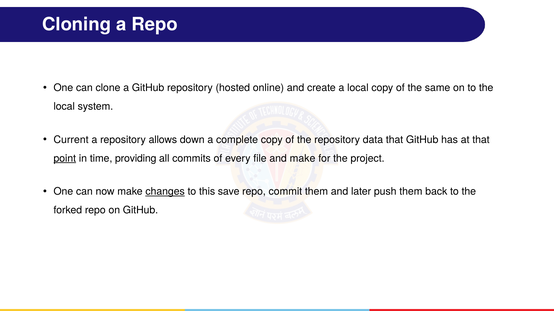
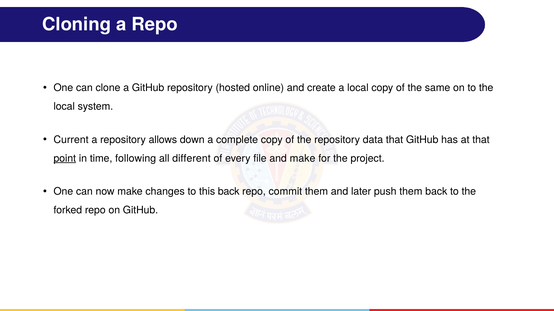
providing: providing -> following
commits: commits -> different
changes underline: present -> none
this save: save -> back
